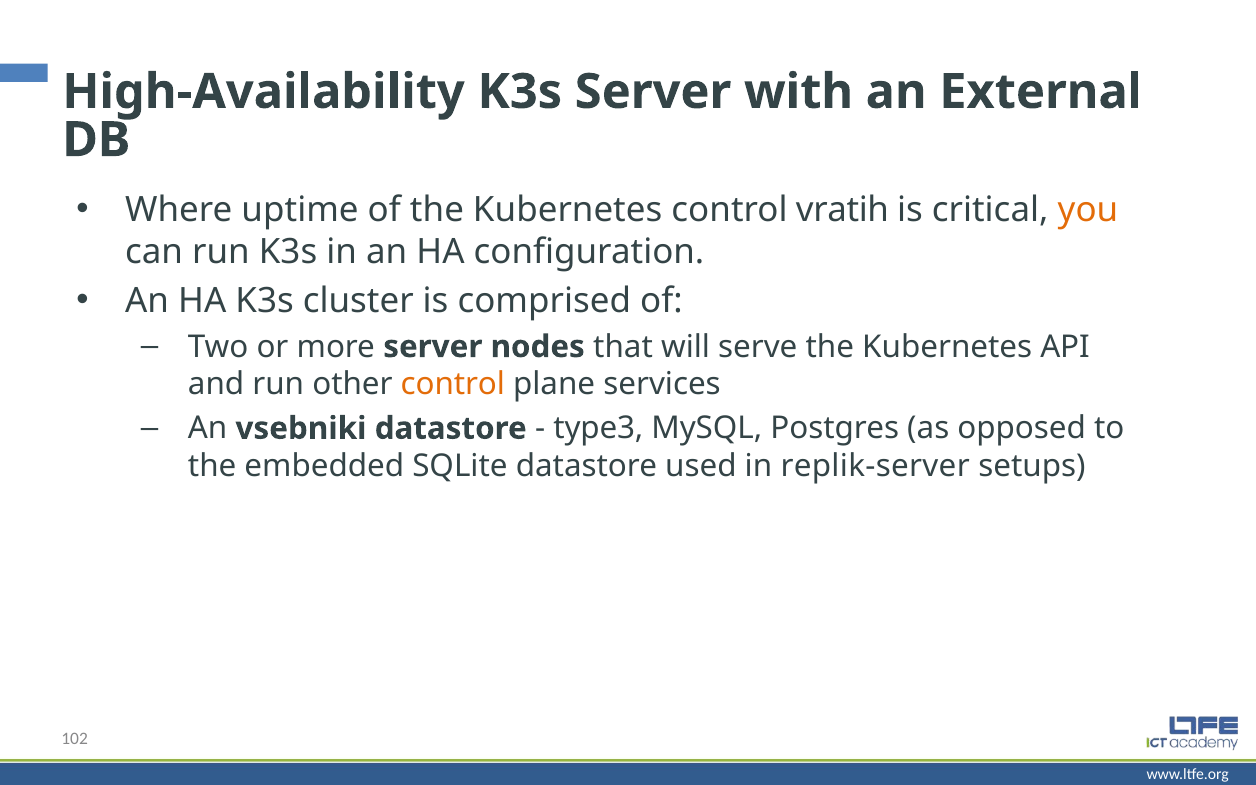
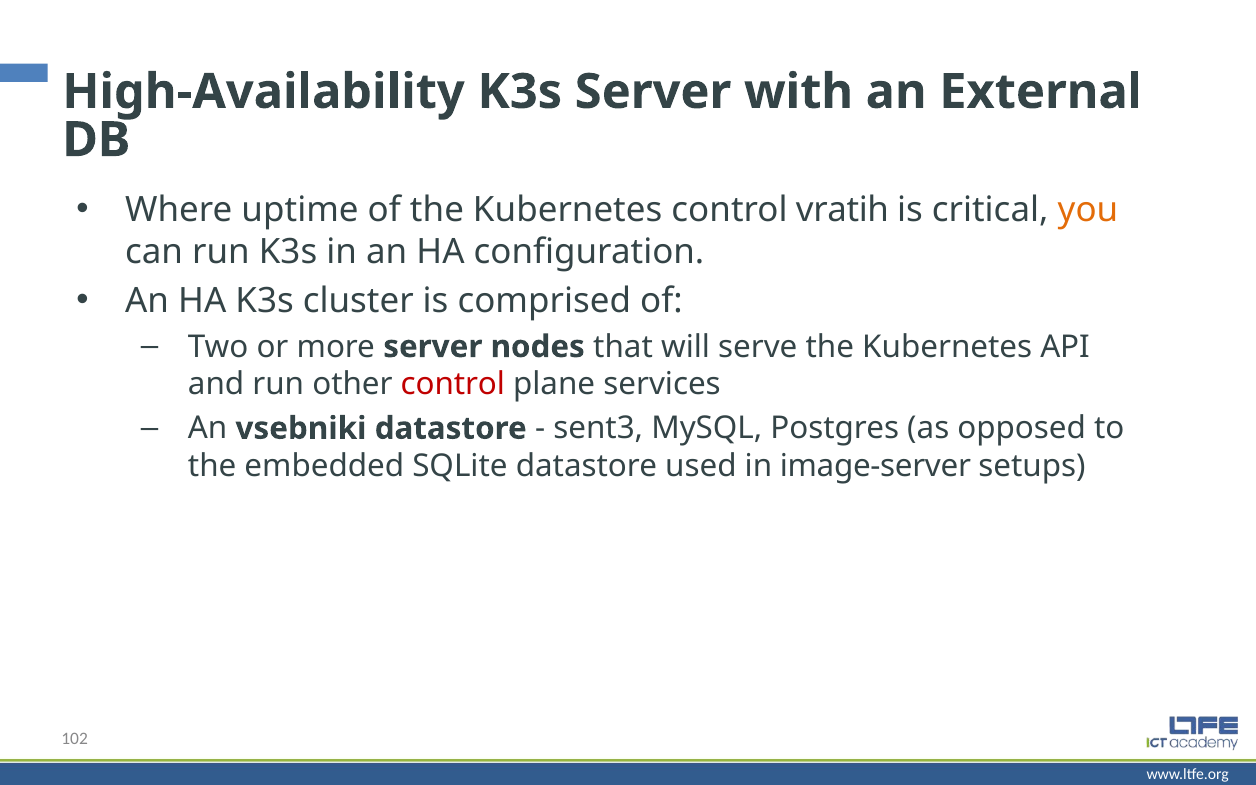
control at (453, 384) colour: orange -> red
type3: type3 -> sent3
replik-server: replik-server -> image-server
